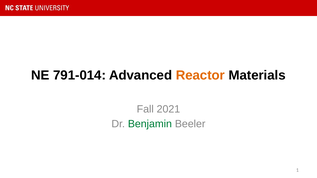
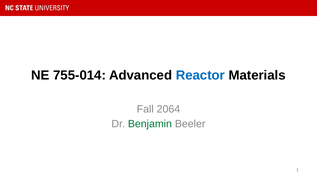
791-014: 791-014 -> 755-014
Reactor colour: orange -> blue
2021: 2021 -> 2064
